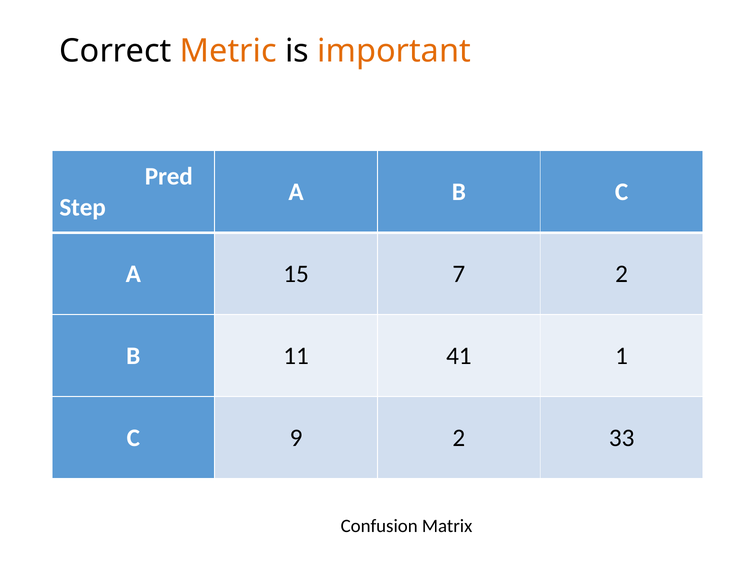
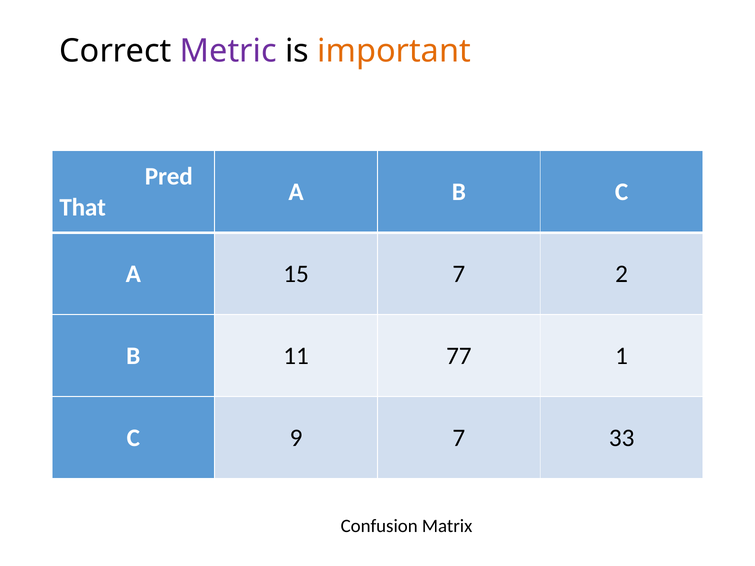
Metric colour: orange -> purple
Step: Step -> That
41: 41 -> 77
9 2: 2 -> 7
